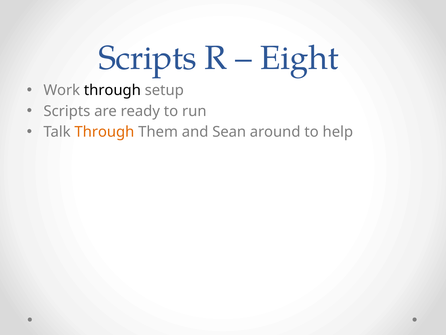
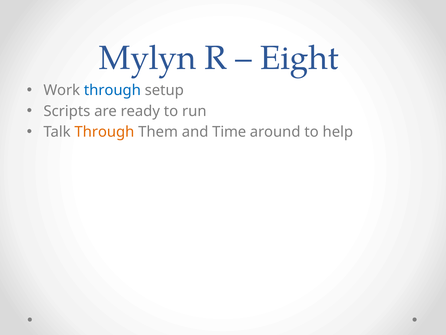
Scripts at (148, 58): Scripts -> Mylyn
through at (112, 90) colour: black -> blue
Sean: Sean -> Time
